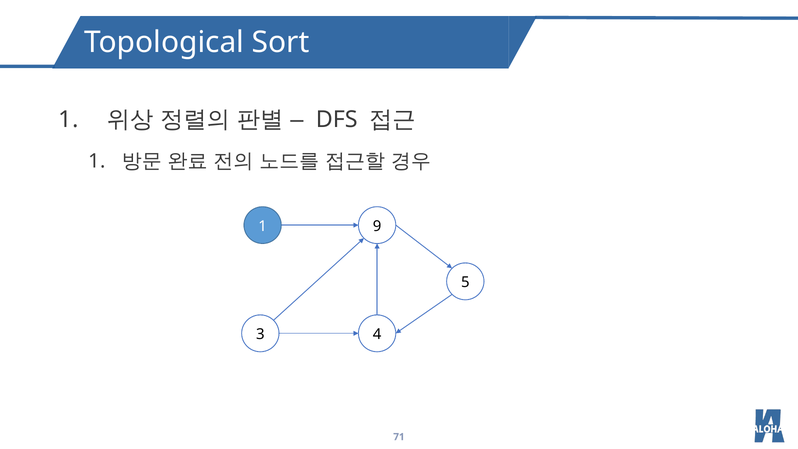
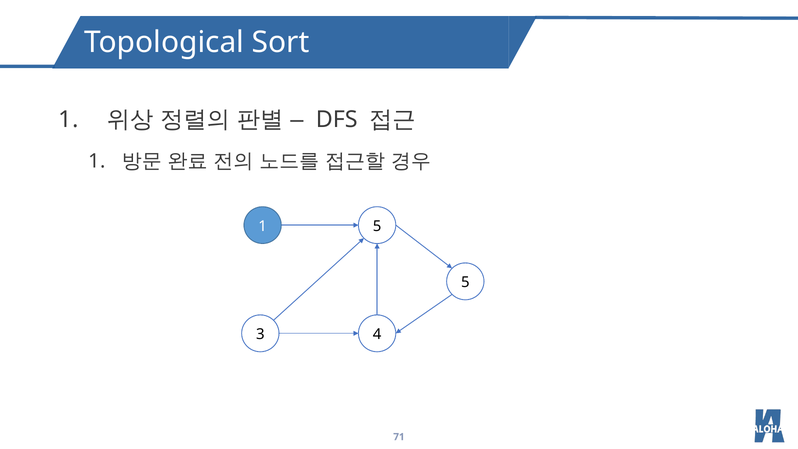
1 9: 9 -> 5
